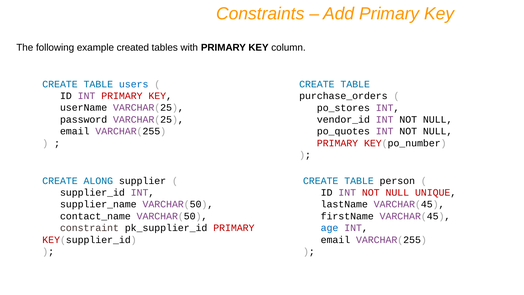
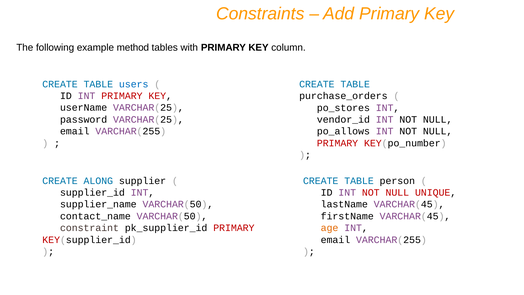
created: created -> method
po_quotes: po_quotes -> po_allows
age colour: blue -> orange
